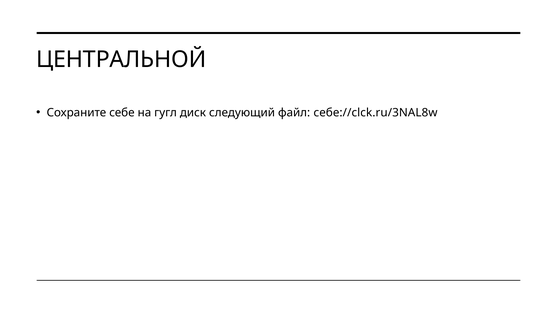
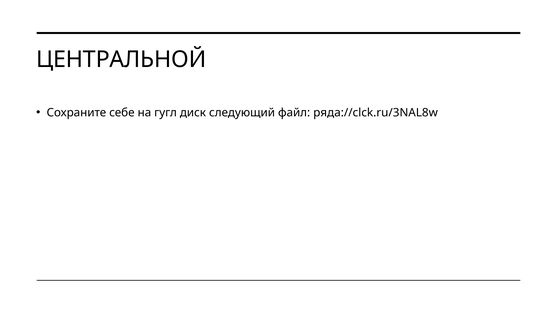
себе://clck.ru/3NAL8w: себе://clck.ru/3NAL8w -> ряда://clck.ru/3NAL8w
